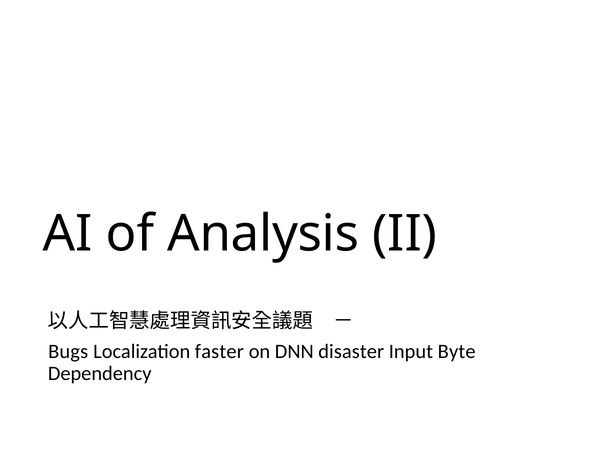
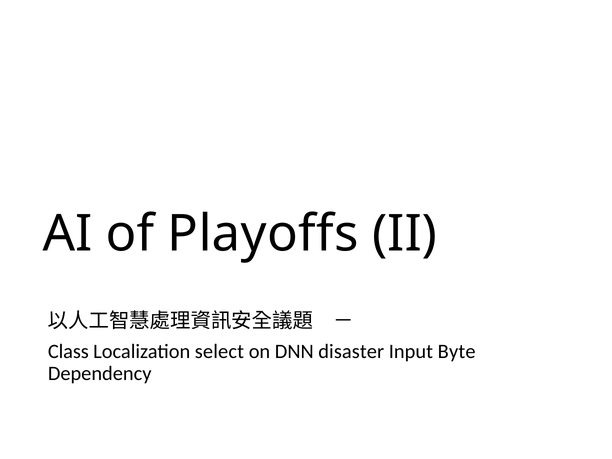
Analysis: Analysis -> Playoffs
Bugs: Bugs -> Class
faster: faster -> select
